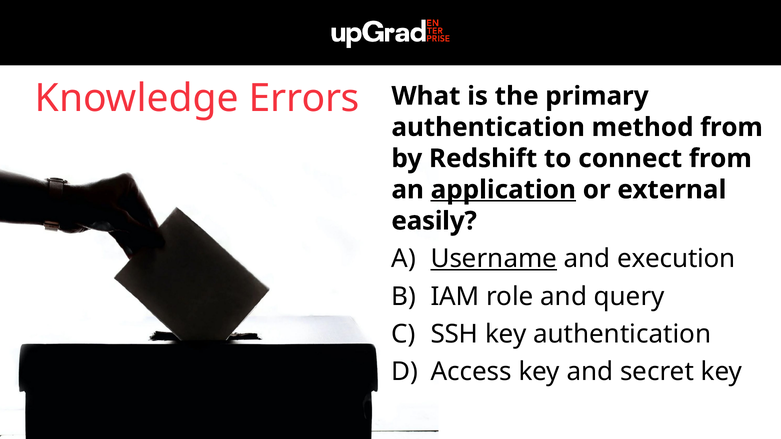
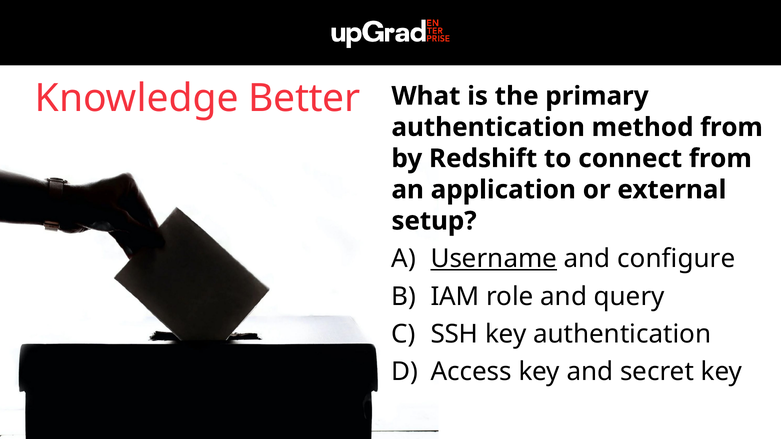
Errors: Errors -> Better
application underline: present -> none
easily: easily -> setup
execution: execution -> configure
